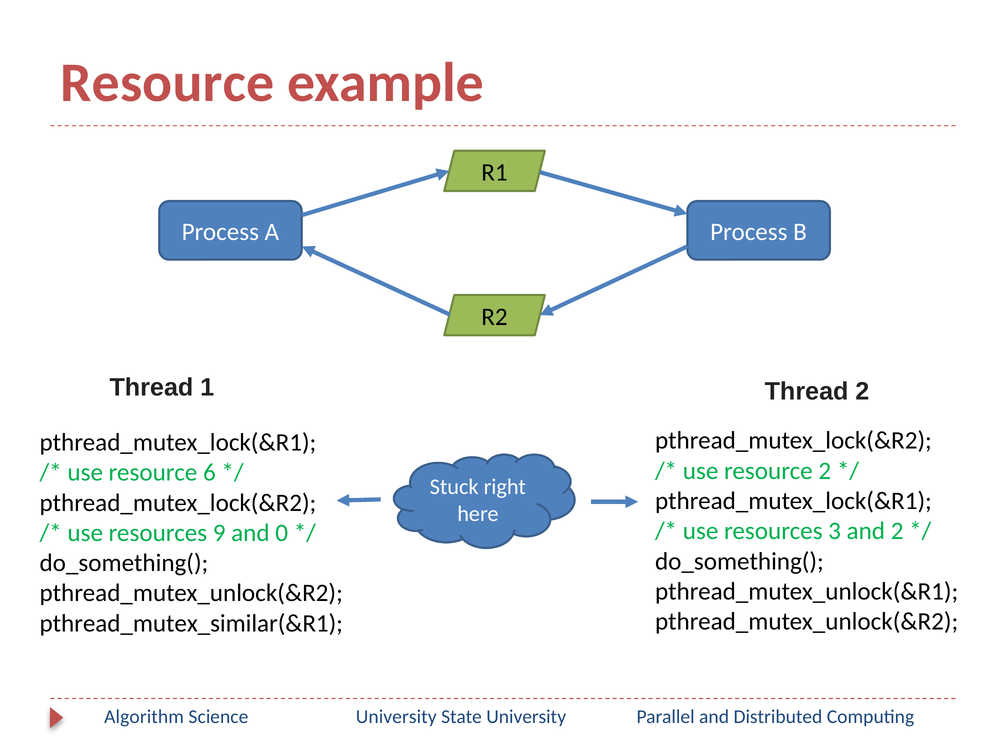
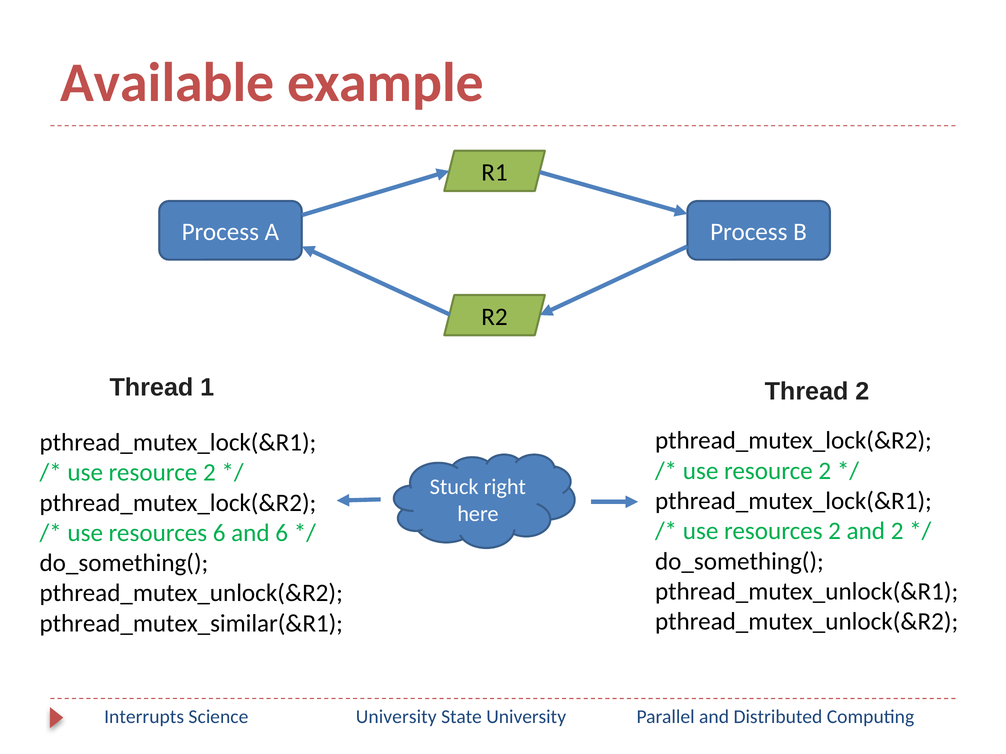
Resource at (167, 83): Resource -> Available
6 at (209, 473): 6 -> 2
resources 3: 3 -> 2
resources 9: 9 -> 6
and 0: 0 -> 6
Algorithm: Algorithm -> Interrupts
